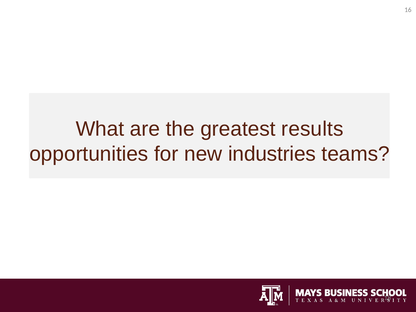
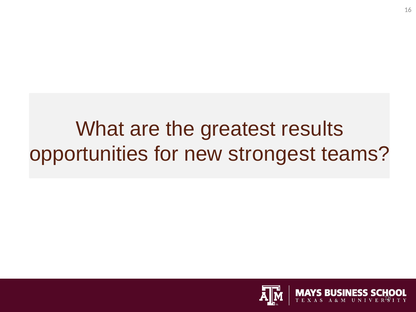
industries: industries -> strongest
